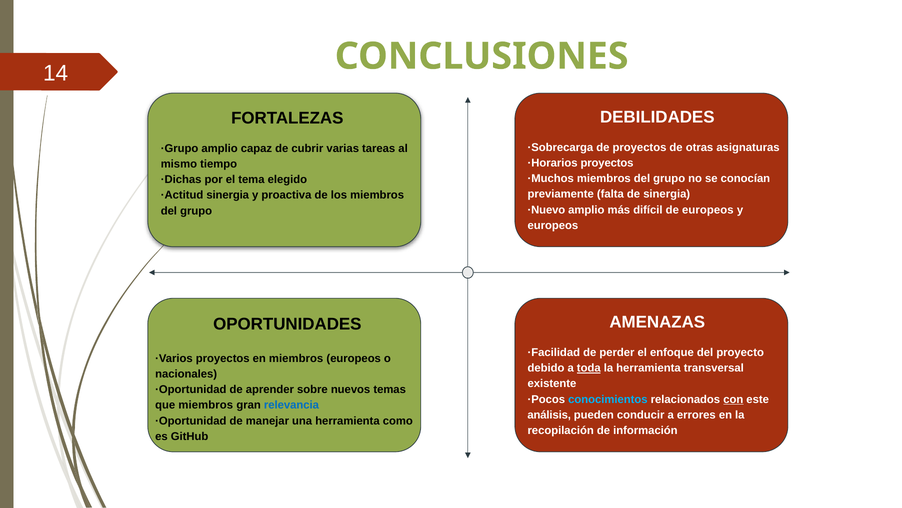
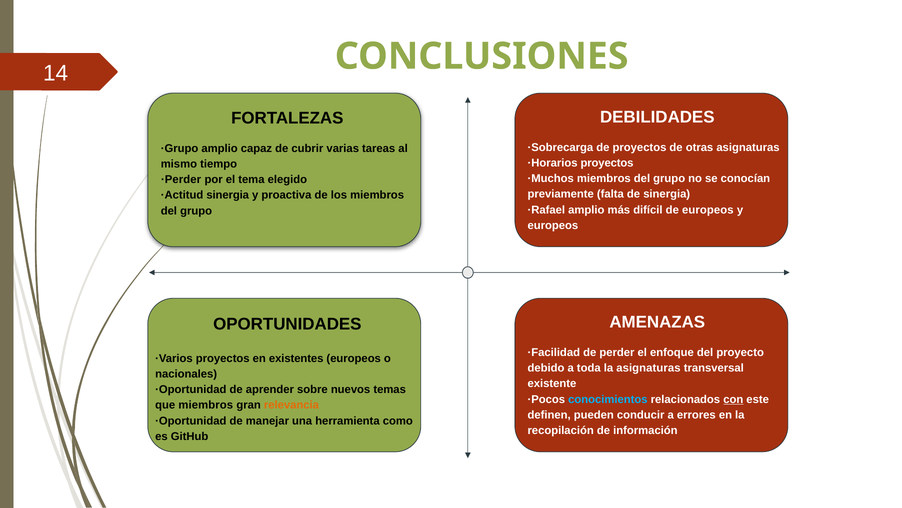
·Dichas: ·Dichas -> ·Perder
·Nuevo: ·Nuevo -> ·Rafael
en miembros: miembros -> existentes
toda underline: present -> none
la herramienta: herramienta -> asignaturas
relevancia colour: blue -> orange
análisis: análisis -> definen
